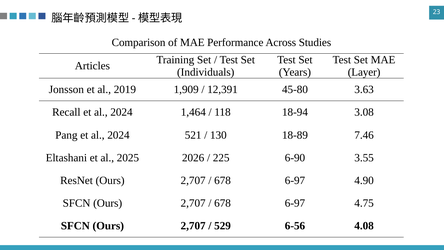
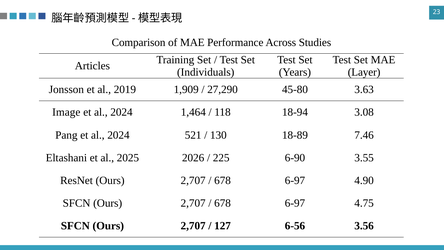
12,391: 12,391 -> 27,290
Recall: Recall -> Image
529: 529 -> 127
4.08: 4.08 -> 3.56
